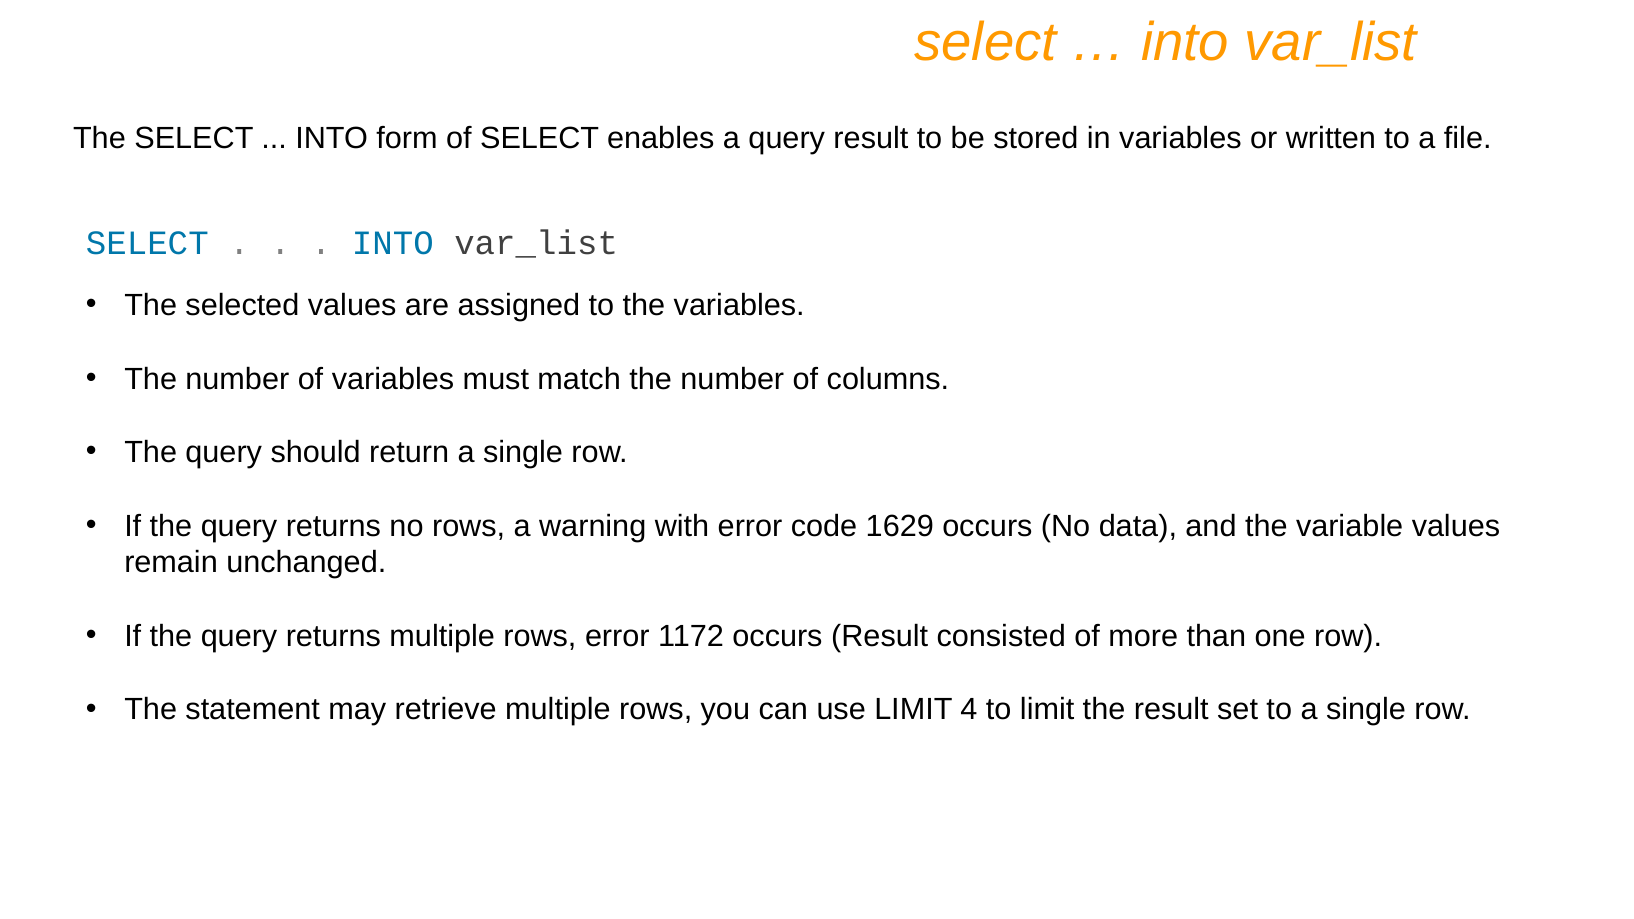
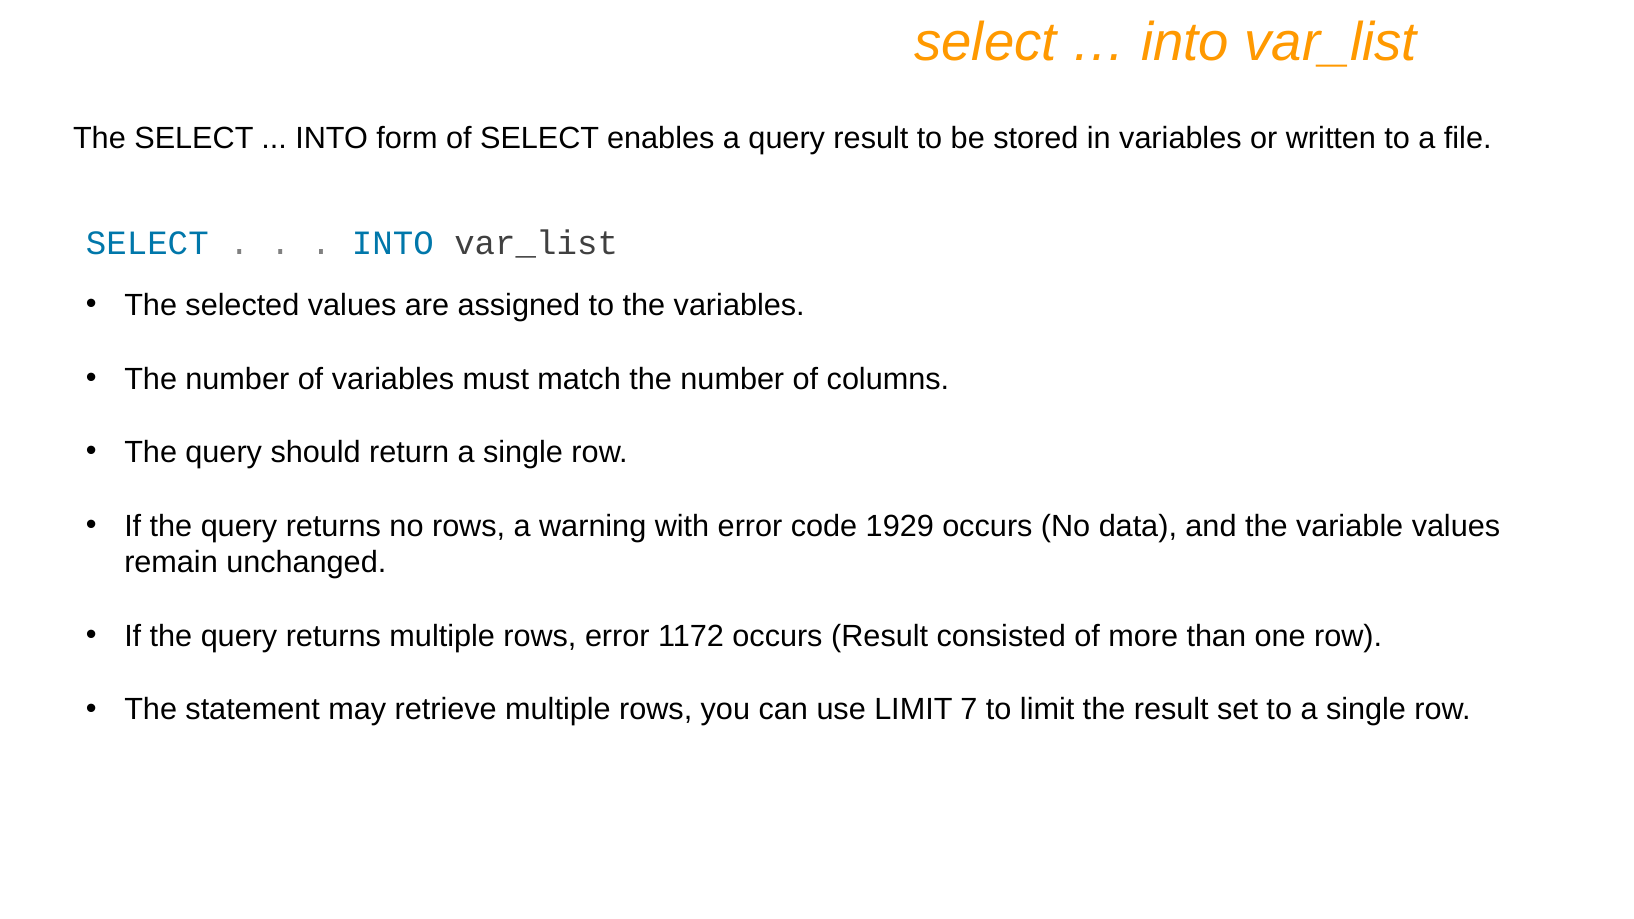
1629: 1629 -> 1929
4: 4 -> 7
